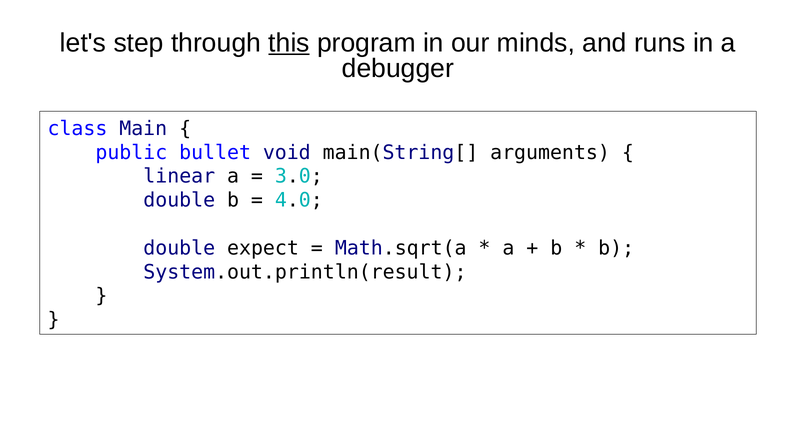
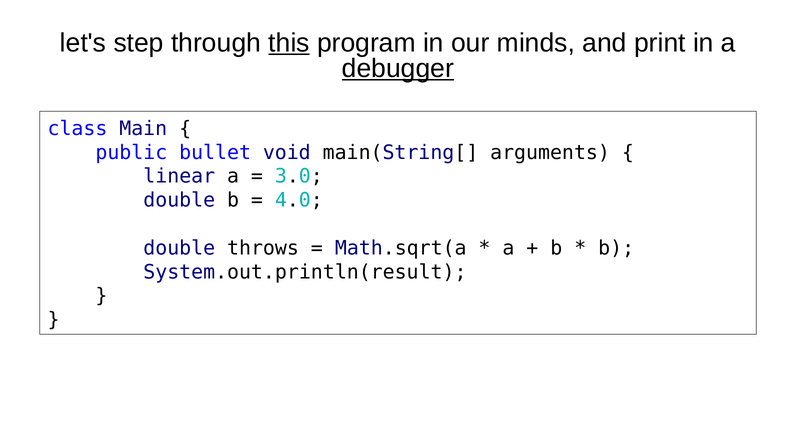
runs: runs -> print
debugger underline: none -> present
expect: expect -> throws
